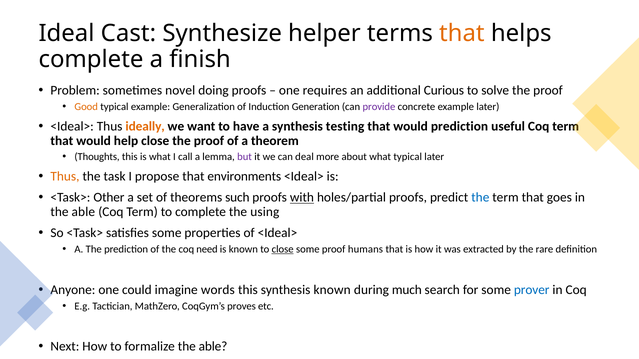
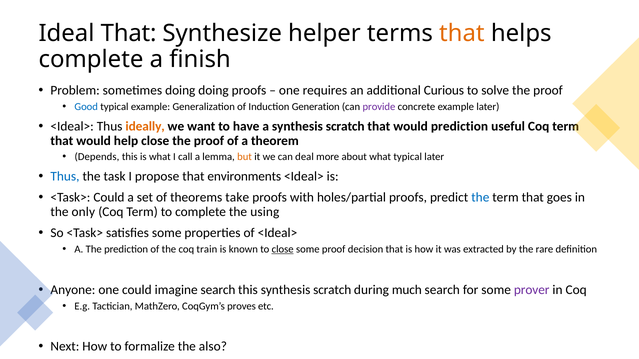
Ideal Cast: Cast -> That
sometimes novel: novel -> doing
Good colour: orange -> blue
a synthesis testing: testing -> scratch
Thoughts: Thoughts -> Depends
but colour: purple -> orange
Thus at (65, 177) colour: orange -> blue
<Task> Other: Other -> Could
such: such -> take
with underline: present -> none
able at (83, 212): able -> only
need: need -> train
humans: humans -> decision
imagine words: words -> search
this synthesis known: known -> scratch
prover colour: blue -> purple
formalize the able: able -> also
